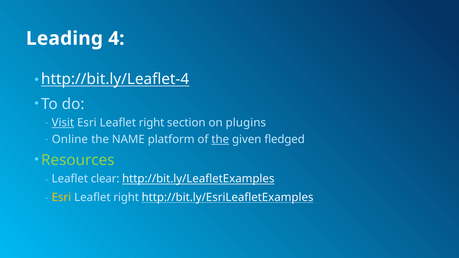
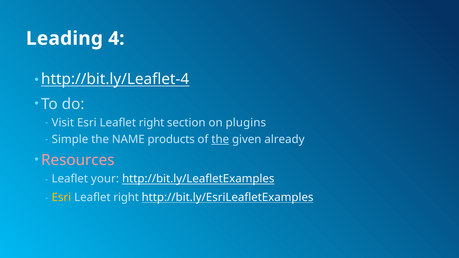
Visit underline: present -> none
Online: Online -> Simple
platform: platform -> products
fledged: fledged -> already
Resources colour: light green -> pink
clear: clear -> your
